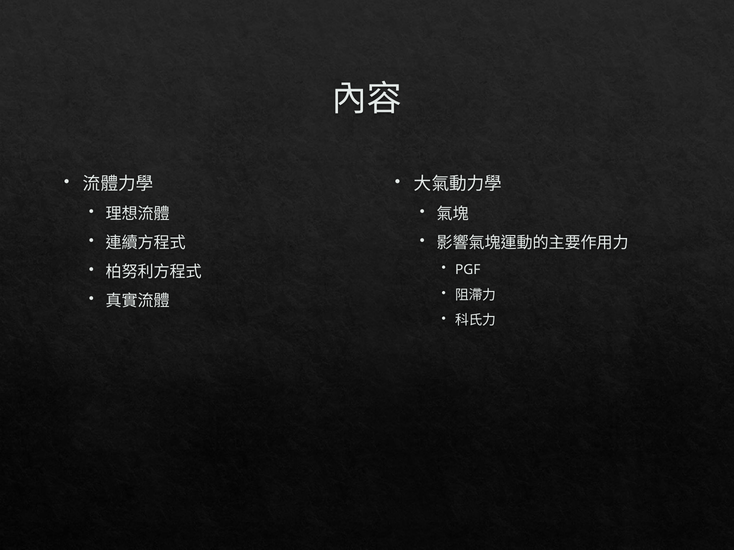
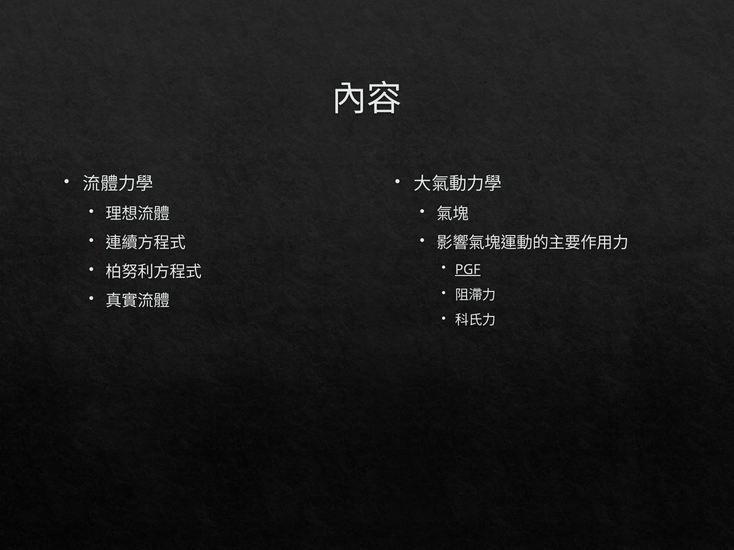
PGF underline: none -> present
